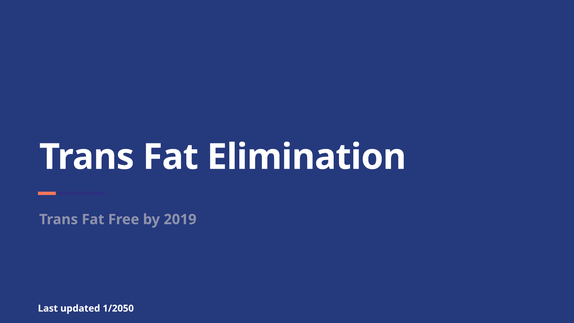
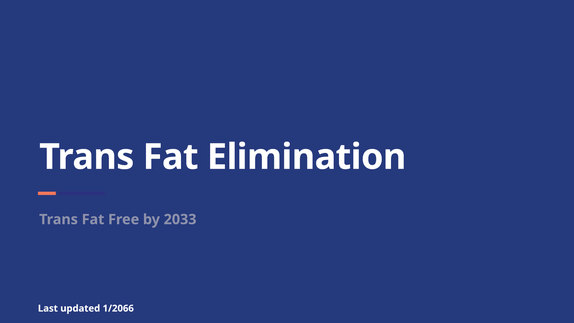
2019: 2019 -> 2033
1/2050: 1/2050 -> 1/2066
